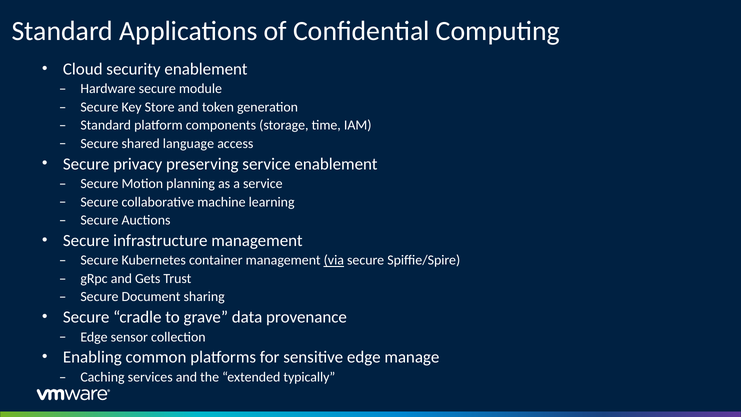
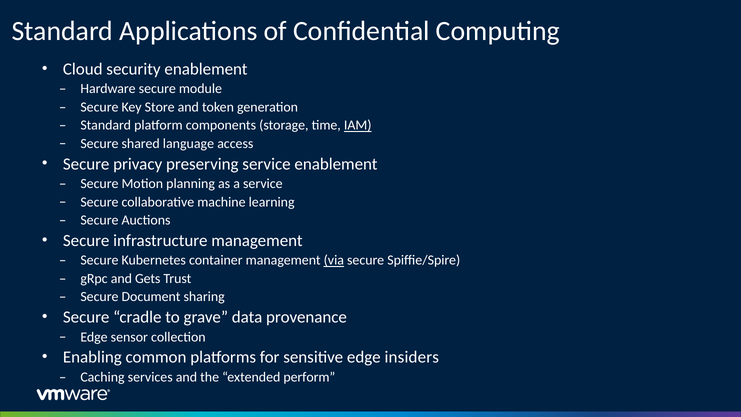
IAM underline: none -> present
manage: manage -> insiders
typically: typically -> perform
